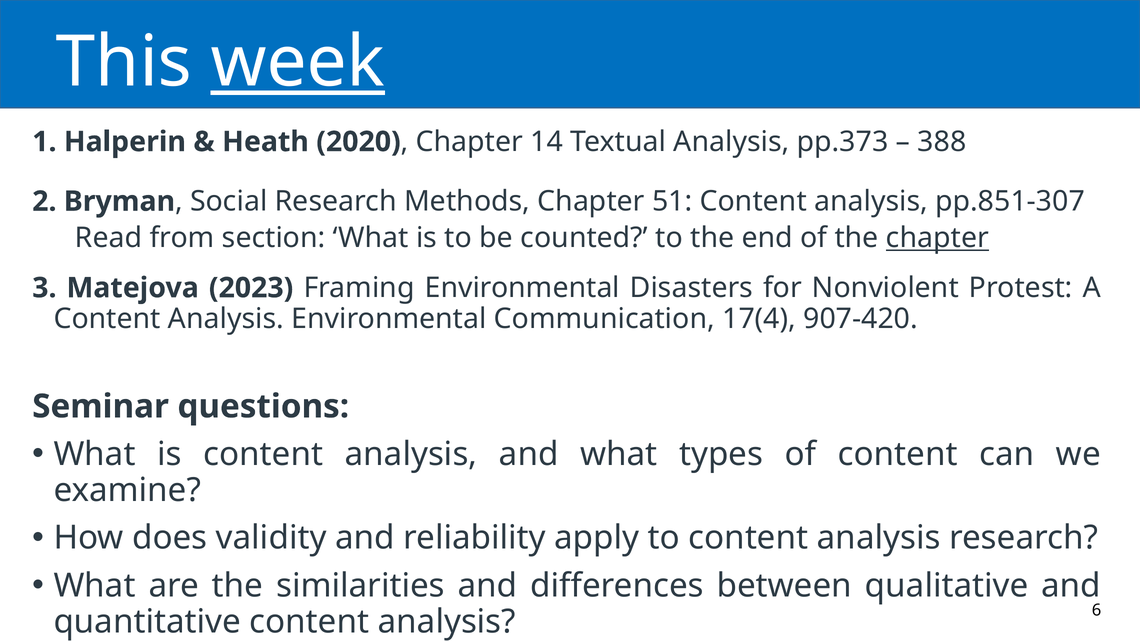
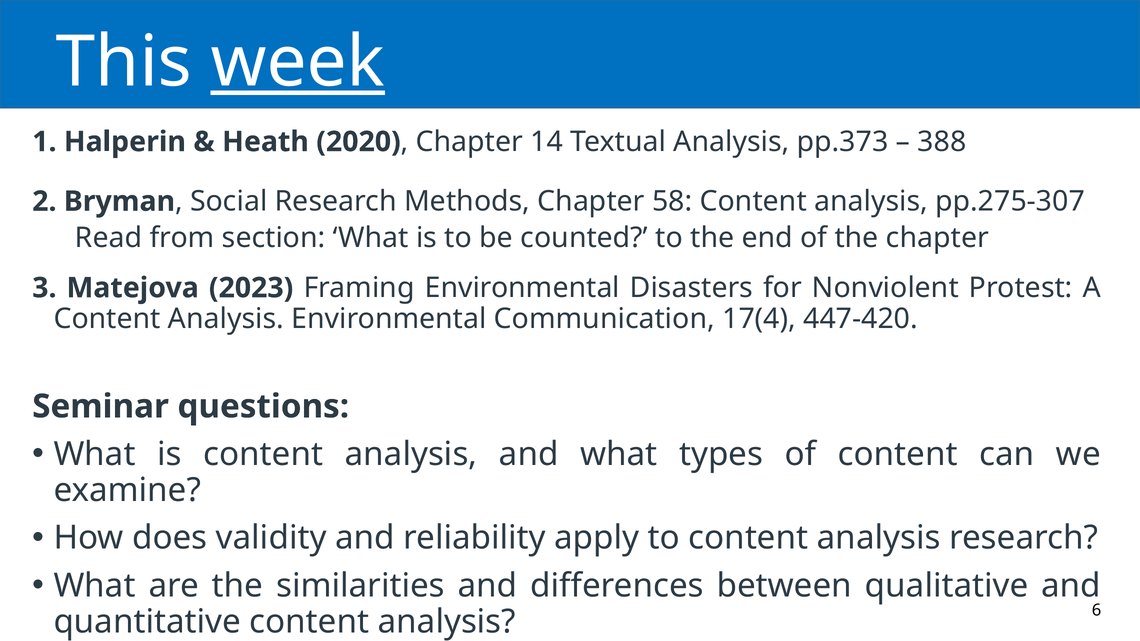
51: 51 -> 58
pp.851-307: pp.851-307 -> pp.275-307
chapter at (937, 238) underline: present -> none
907-420: 907-420 -> 447-420
